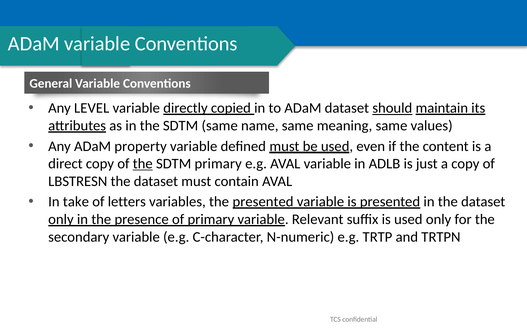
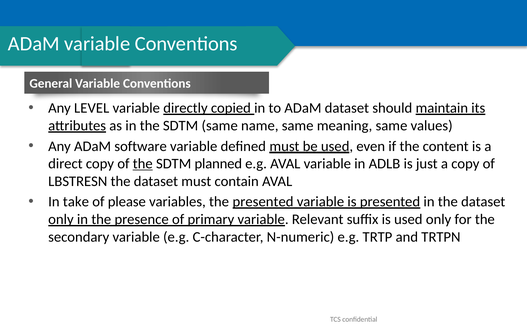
should underline: present -> none
property: property -> software
SDTM primary: primary -> planned
letters: letters -> please
